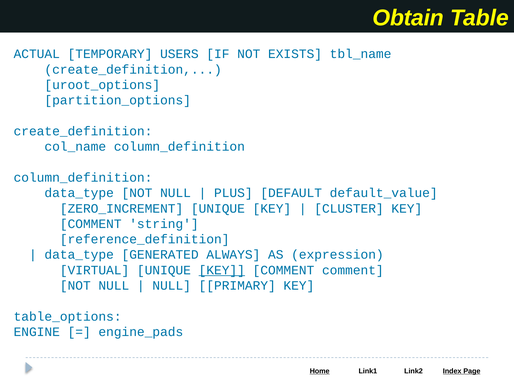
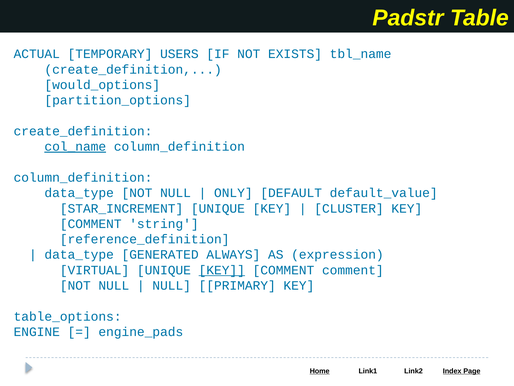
Obtain: Obtain -> Padstr
uroot_options: uroot_options -> would_options
col_name underline: none -> present
PLUS: PLUS -> ONLY
ZERO_INCREMENT: ZERO_INCREMENT -> STAR_INCREMENT
